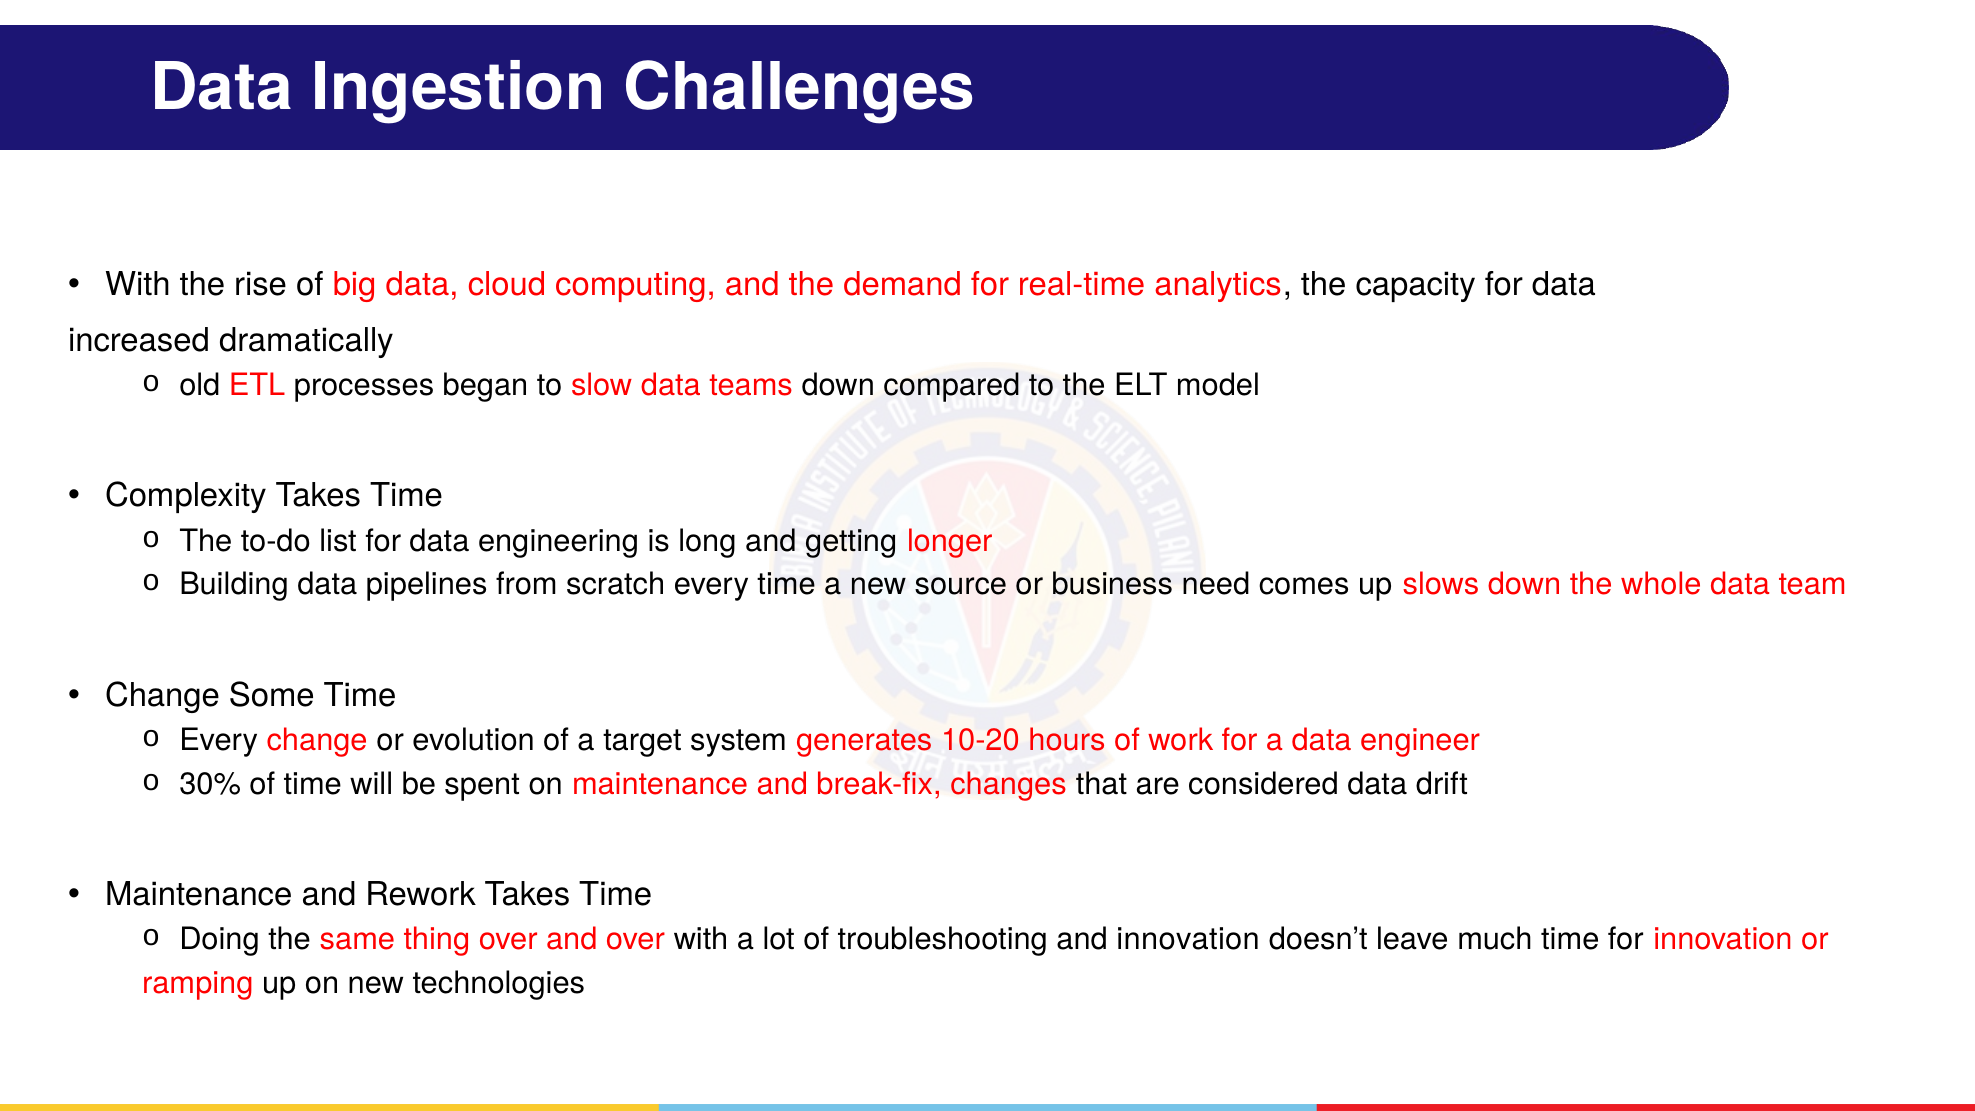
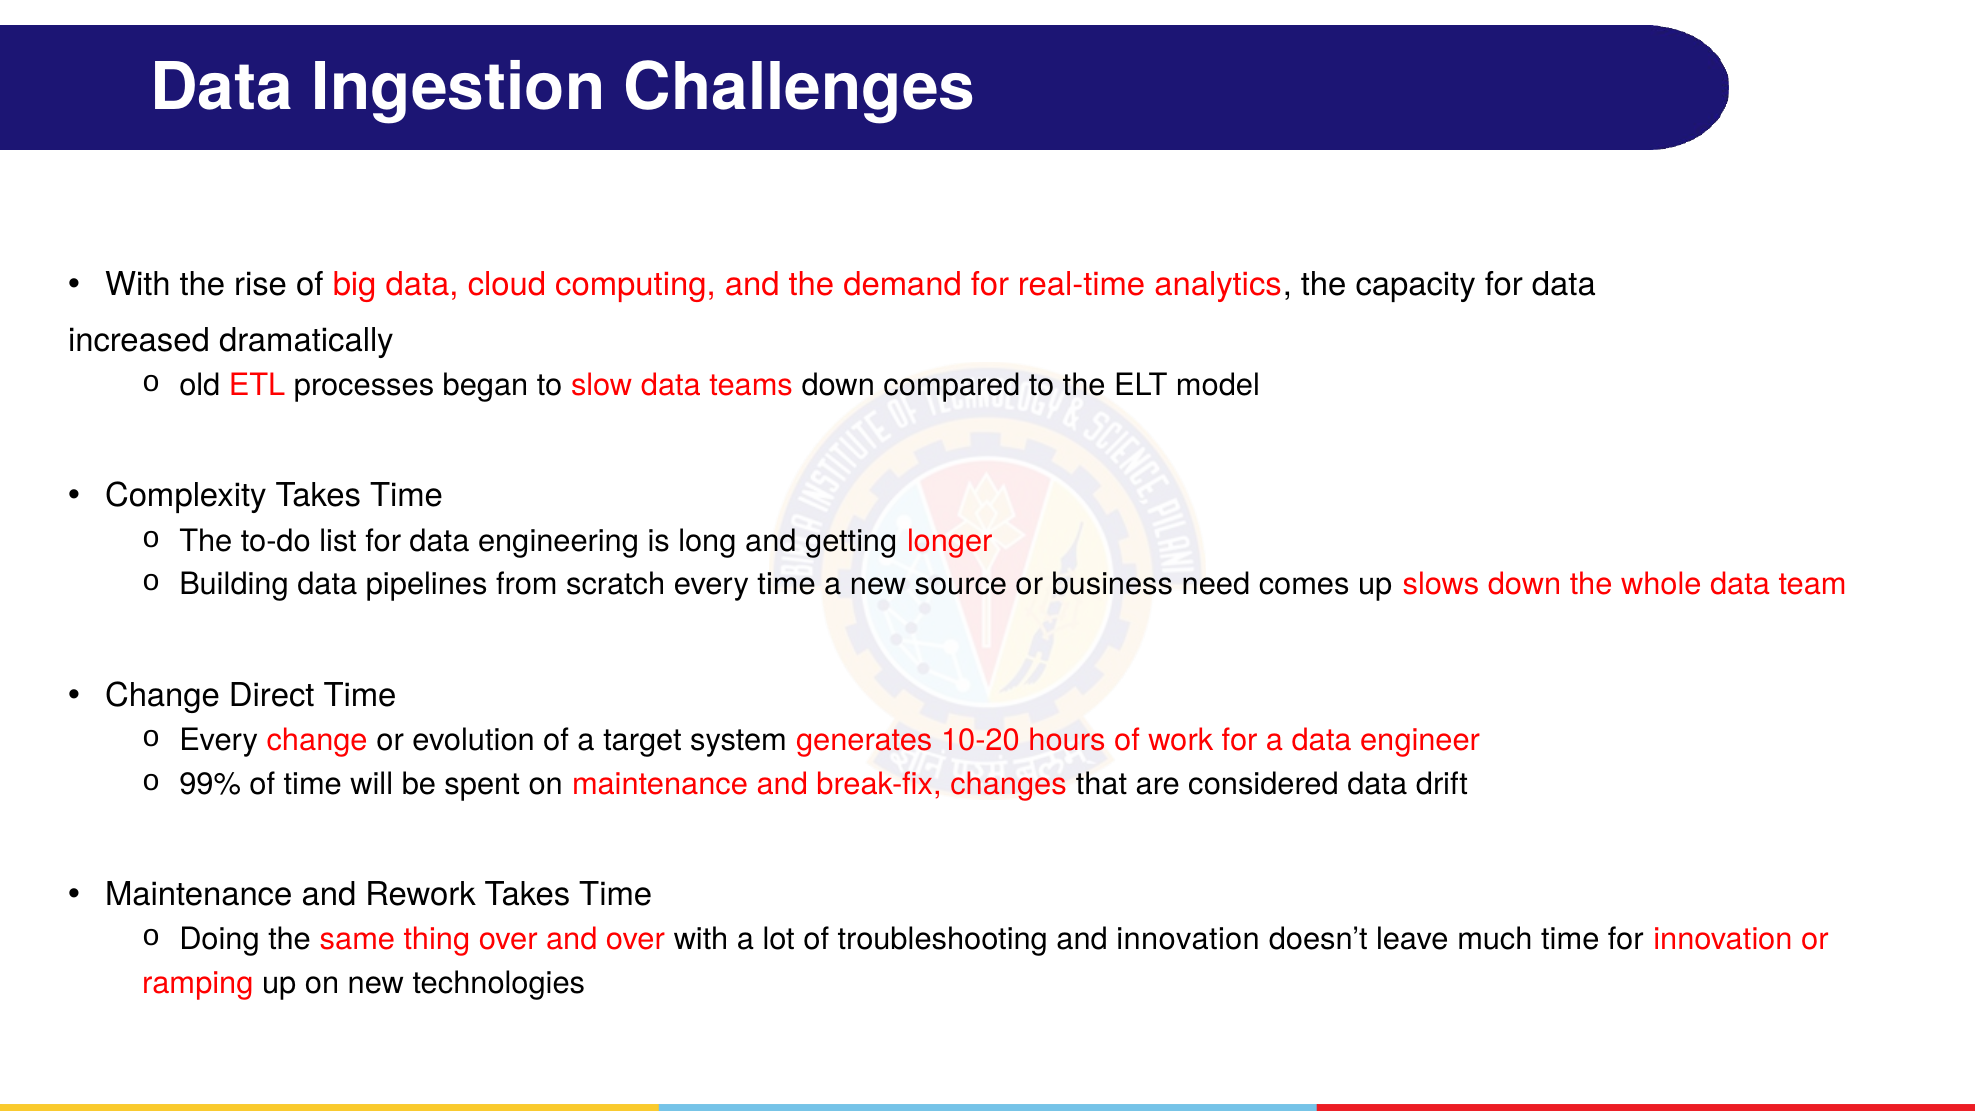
Some: Some -> Direct
30%: 30% -> 99%
